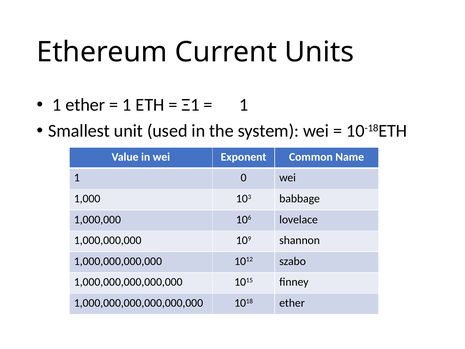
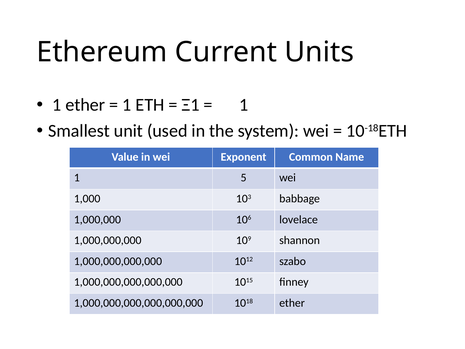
0: 0 -> 5
